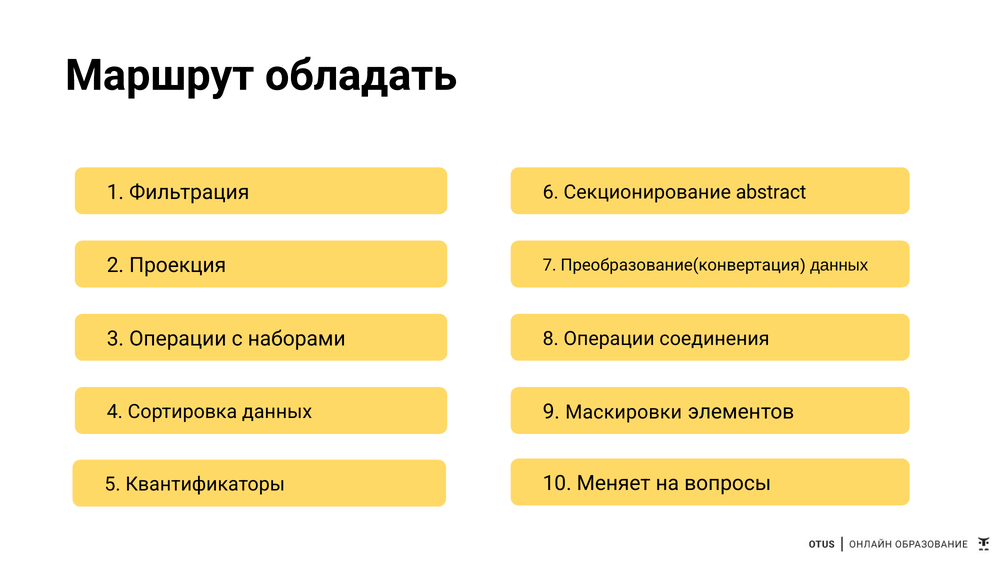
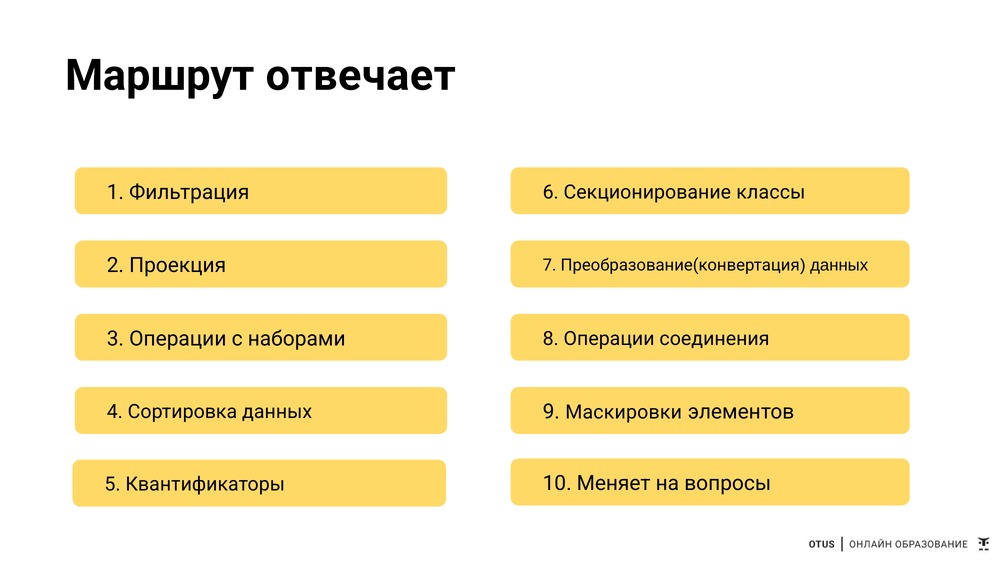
обладать: обладать -> отвечает
abstract: abstract -> классы
